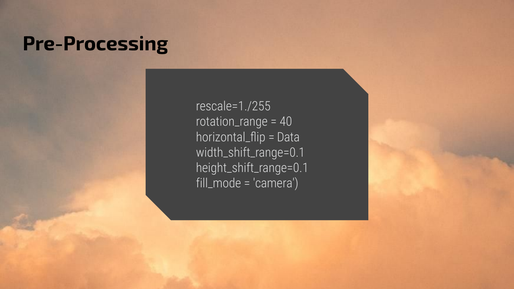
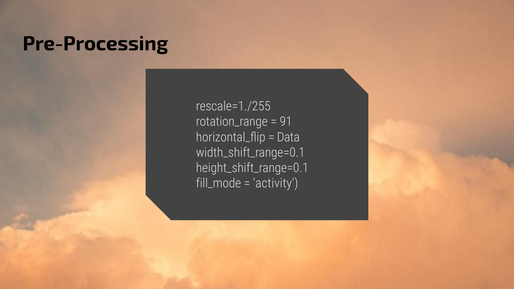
40: 40 -> 91
camera: camera -> activity
